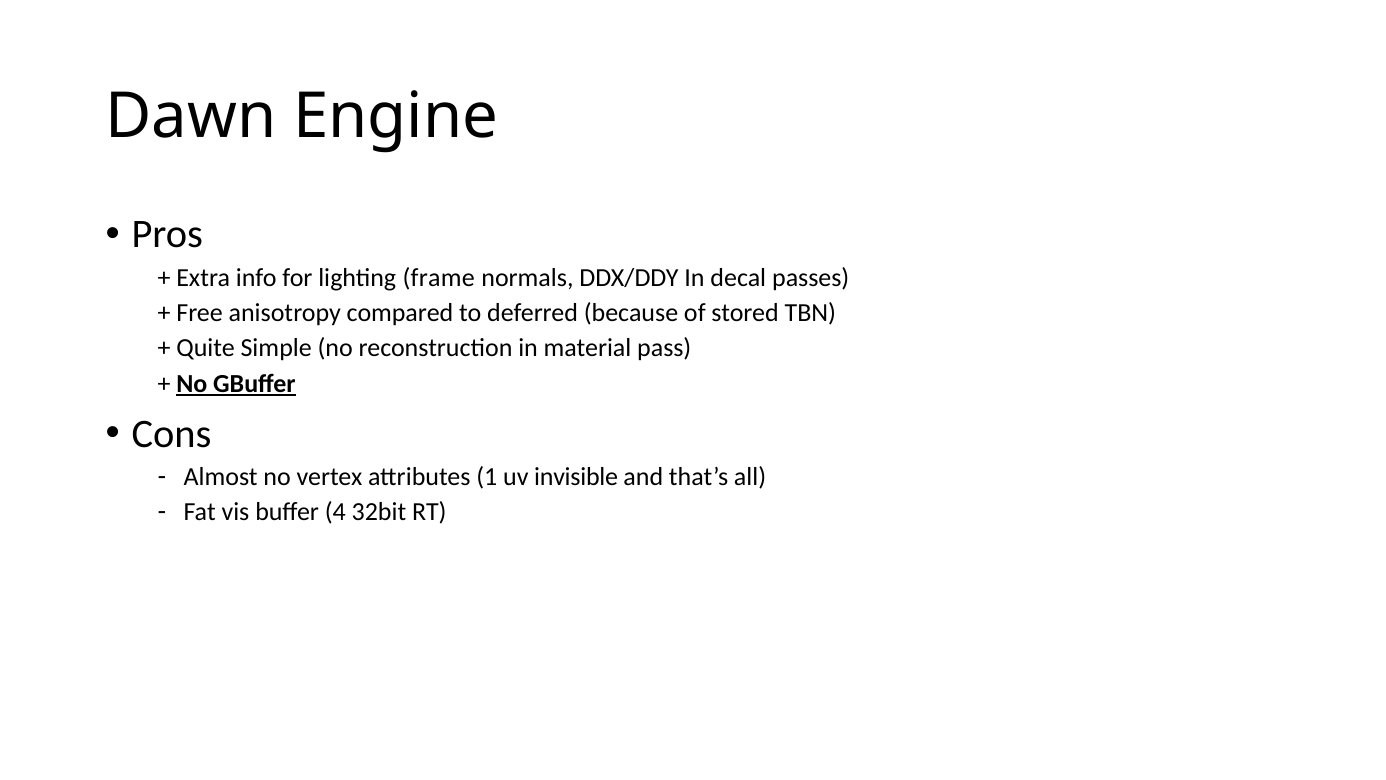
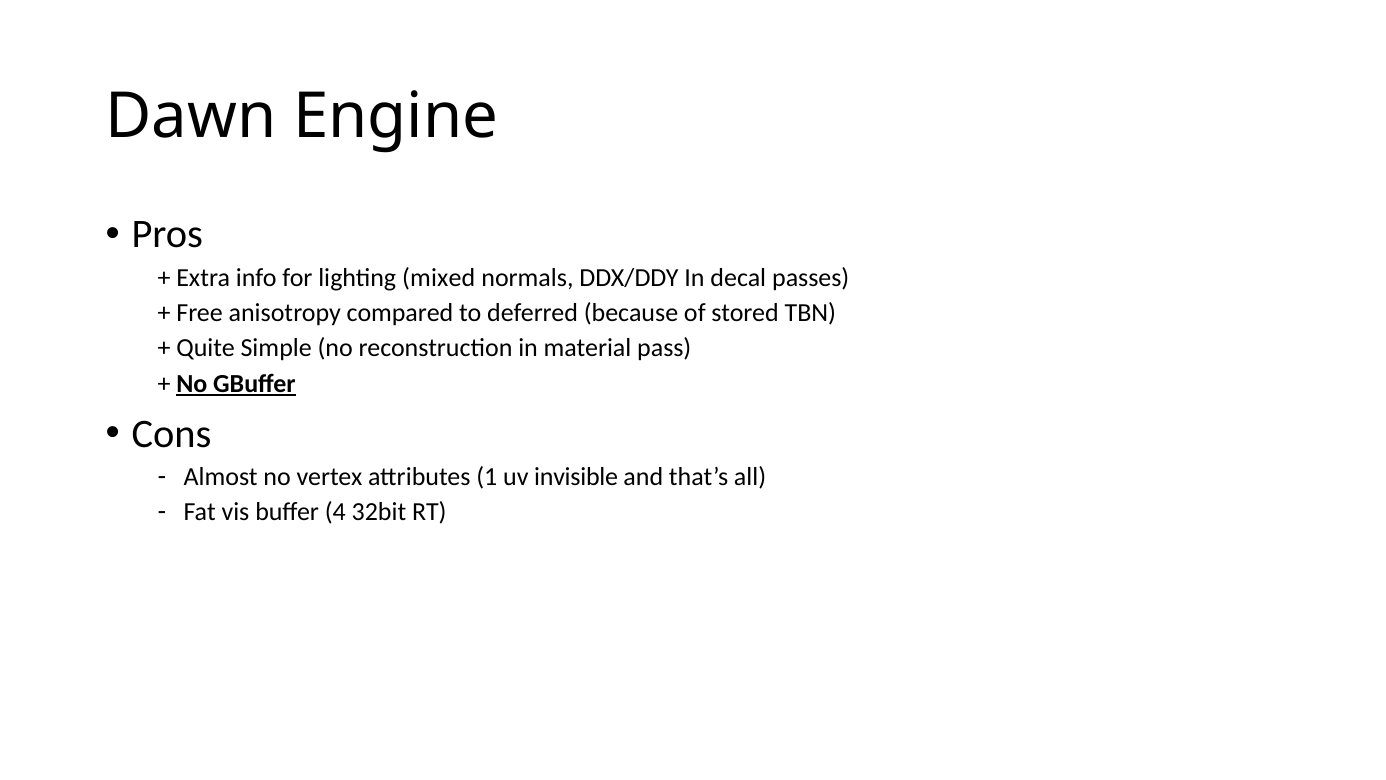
frame: frame -> mixed
